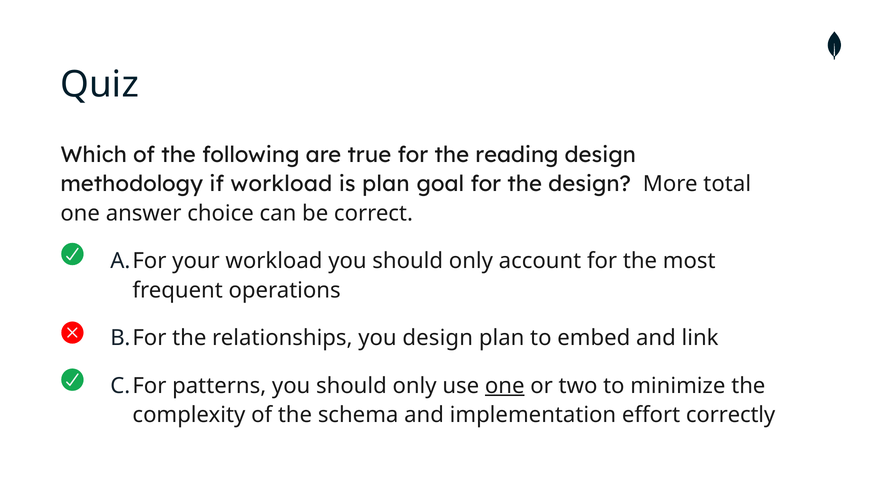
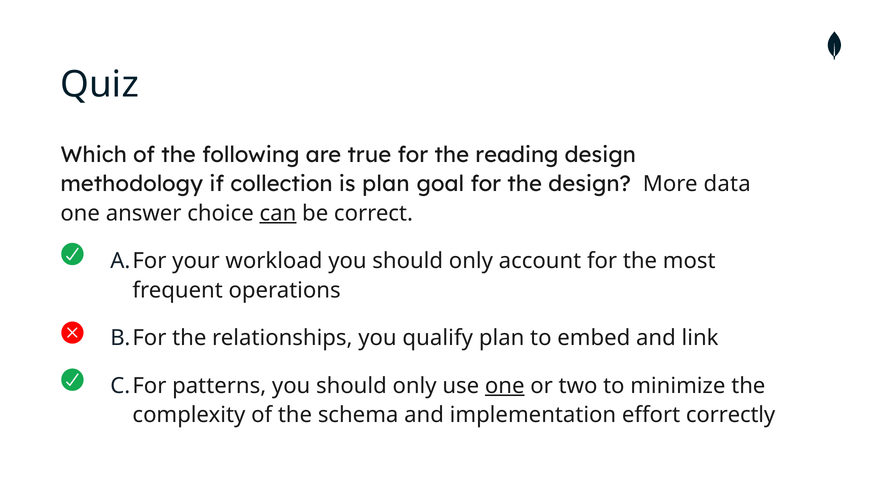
if workload: workload -> collection
total: total -> data
can underline: none -> present
you design: design -> qualify
